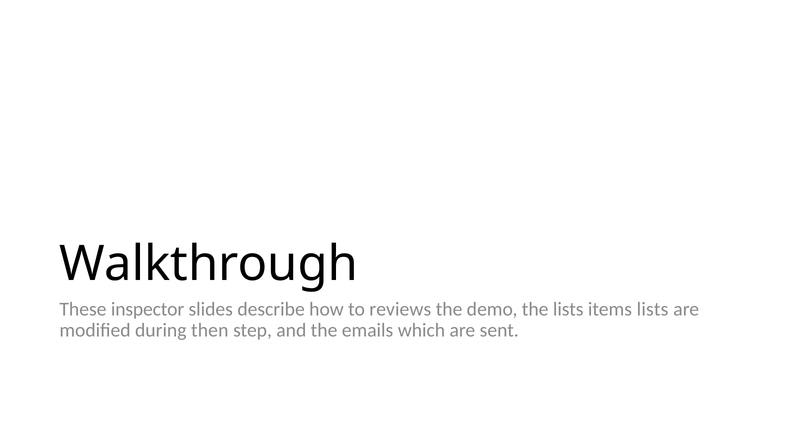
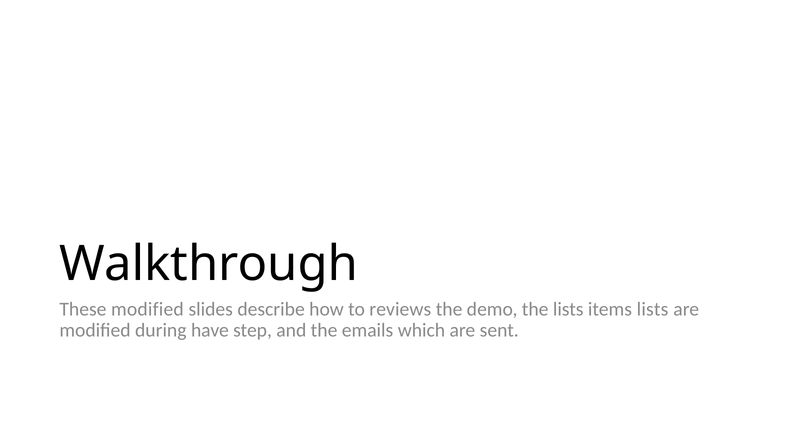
These inspector: inspector -> modified
then: then -> have
